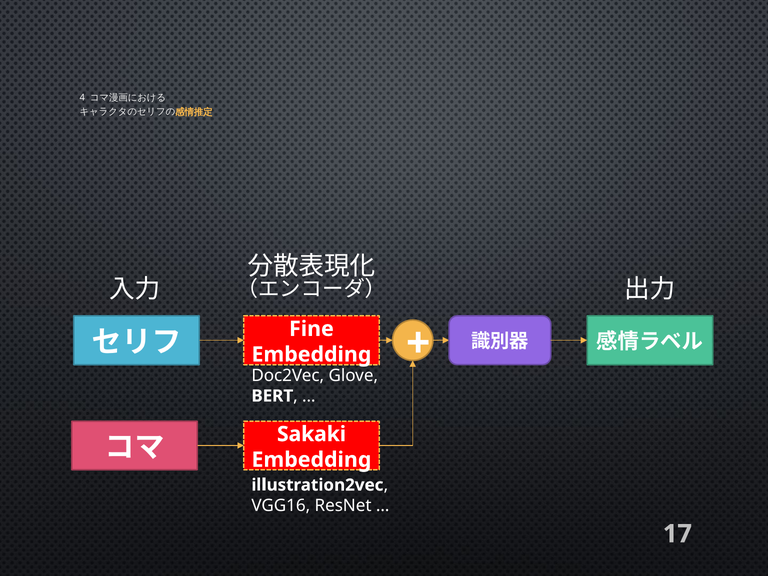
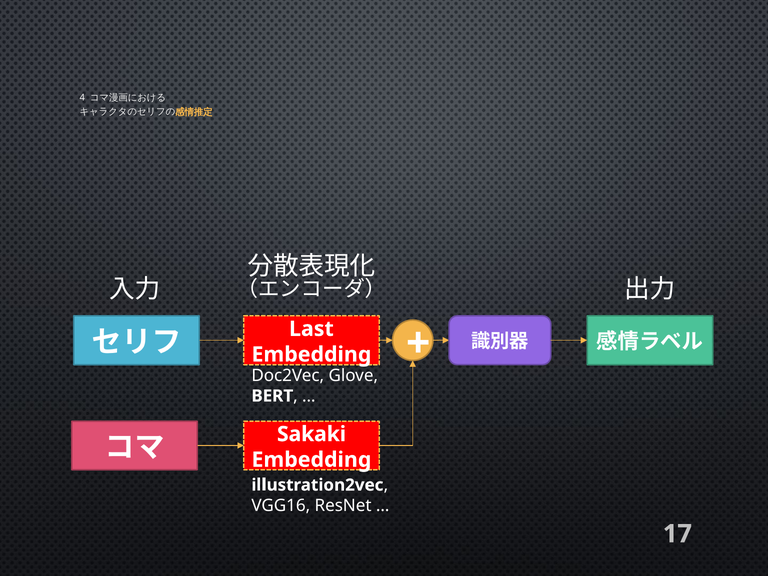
Fine: Fine -> Last
